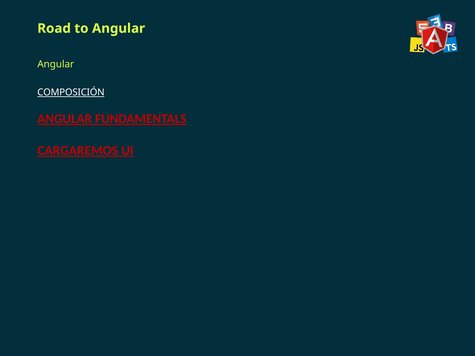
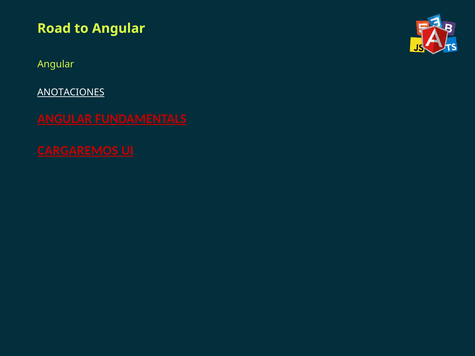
COMPOSICIÓN: COMPOSICIÓN -> ANOTACIONES
